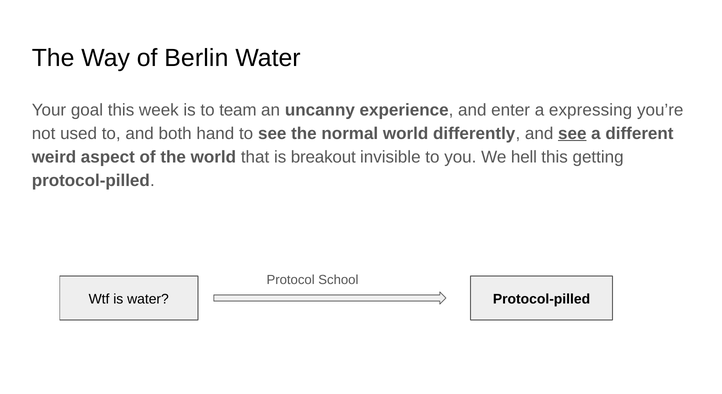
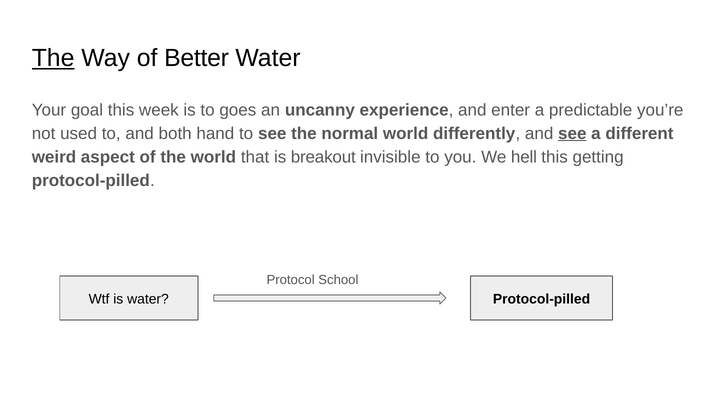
The at (53, 58) underline: none -> present
Berlin: Berlin -> Better
team: team -> goes
expressing: expressing -> predictable
